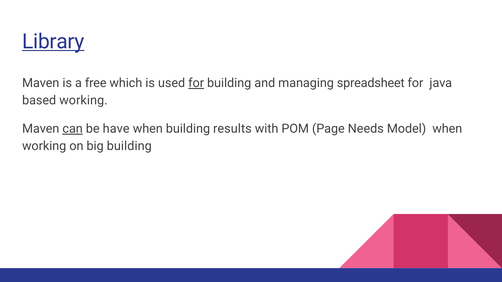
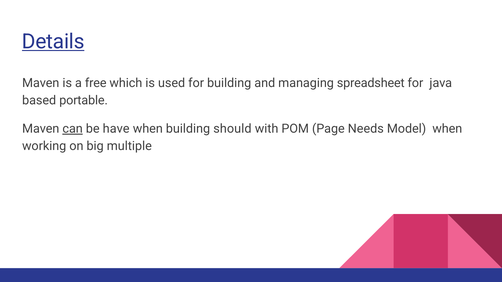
Library: Library -> Details
for at (196, 83) underline: present -> none
based working: working -> portable
results: results -> should
big building: building -> multiple
